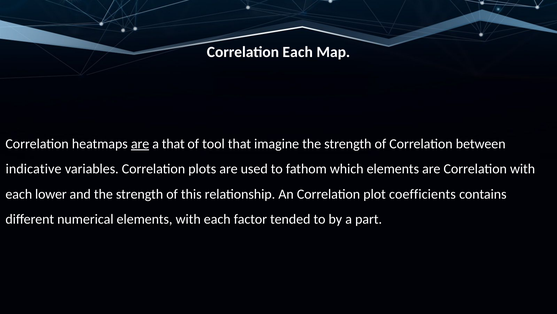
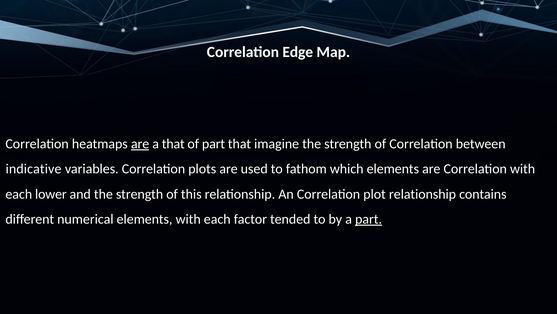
Correlation Each: Each -> Edge
of tool: tool -> part
plot coefficients: coefficients -> relationship
part at (369, 219) underline: none -> present
